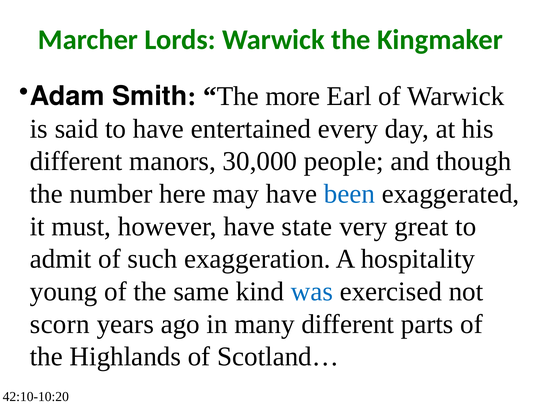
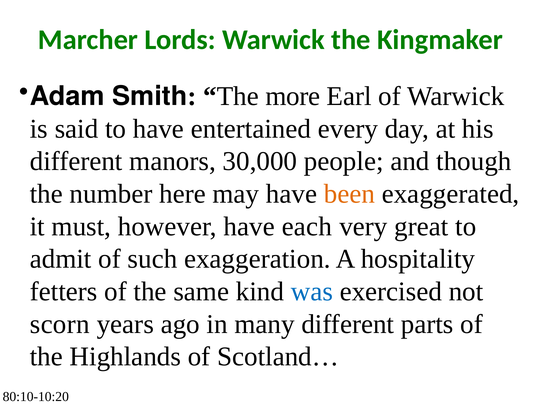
been colour: blue -> orange
state: state -> each
young: young -> fetters
42:10-10:20: 42:10-10:20 -> 80:10-10:20
